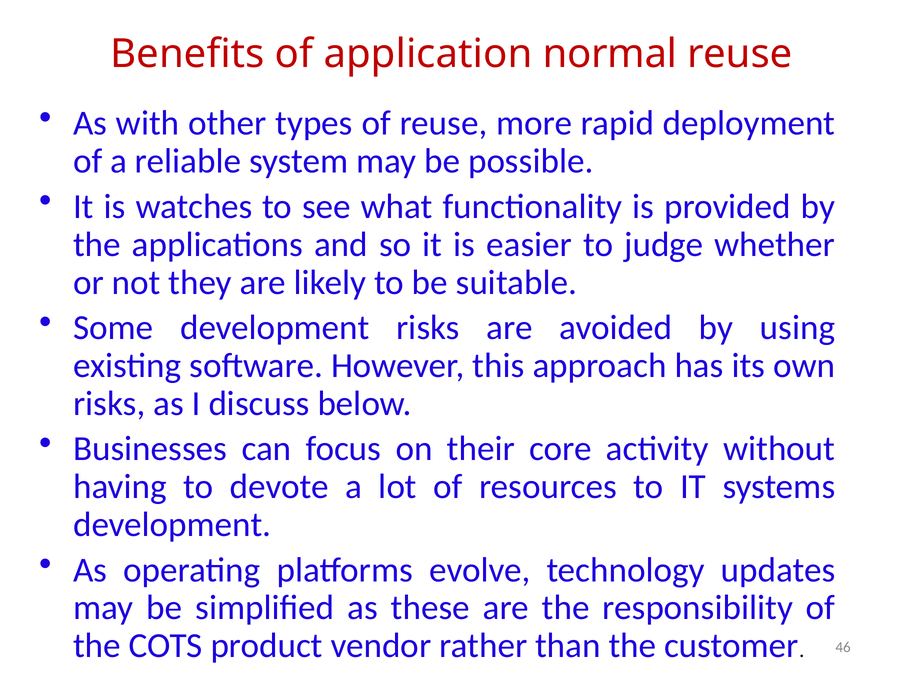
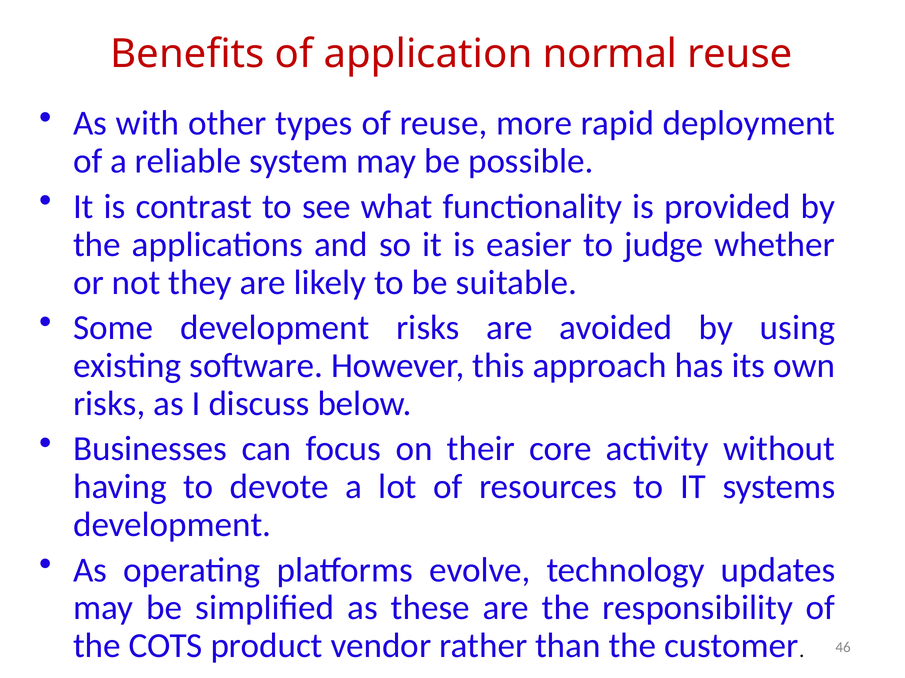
watches: watches -> contrast
